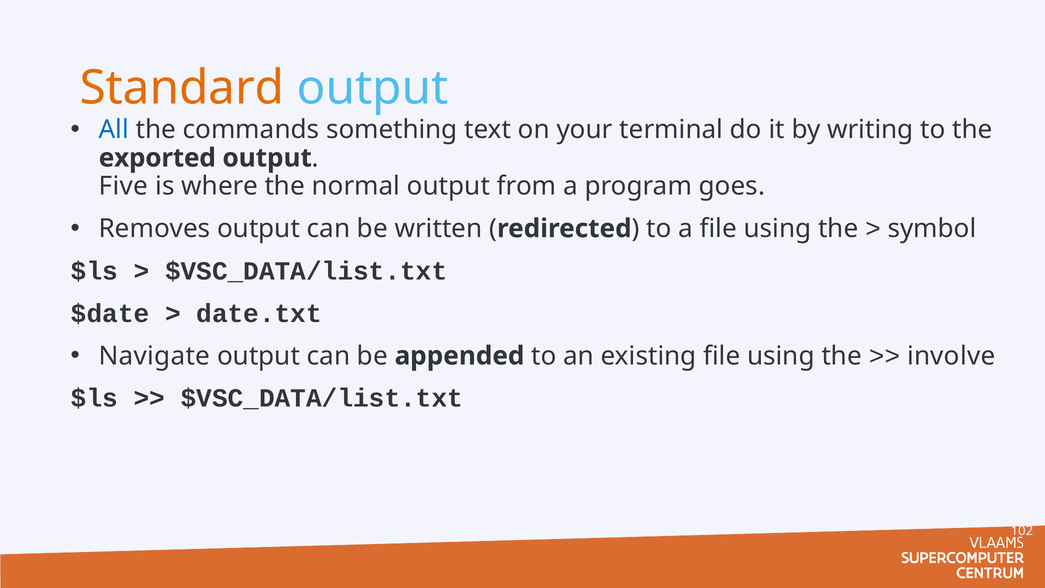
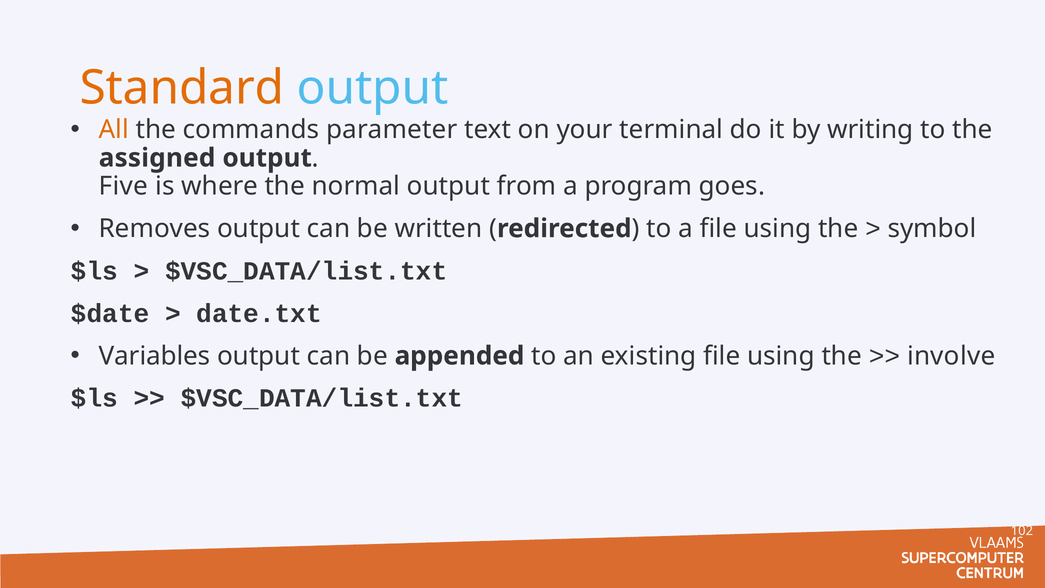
All colour: blue -> orange
something: something -> parameter
exported: exported -> assigned
Navigate: Navigate -> Variables
